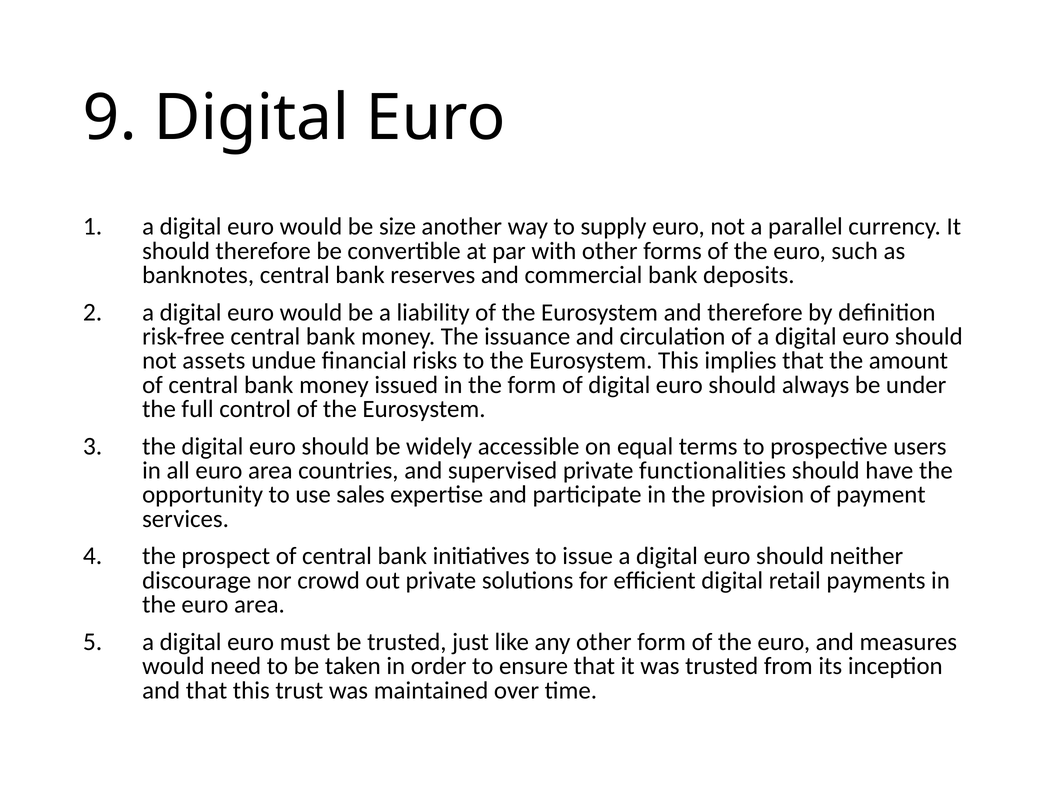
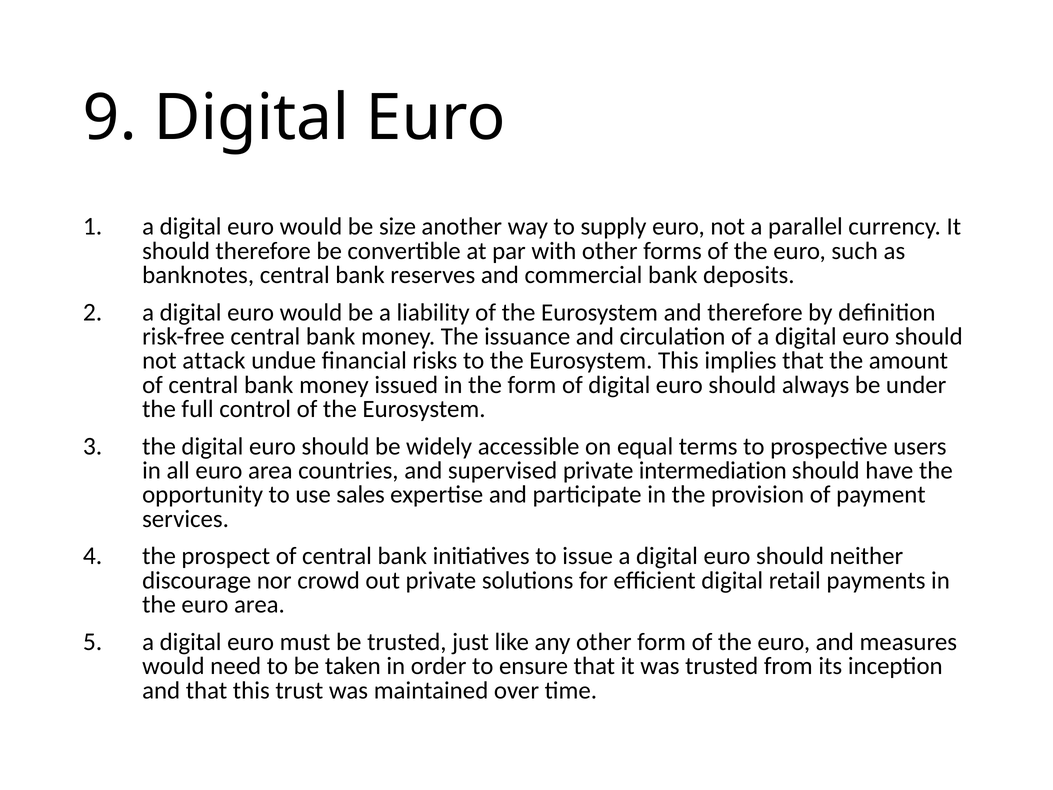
assets: assets -> attack
functionalities: functionalities -> intermediation
